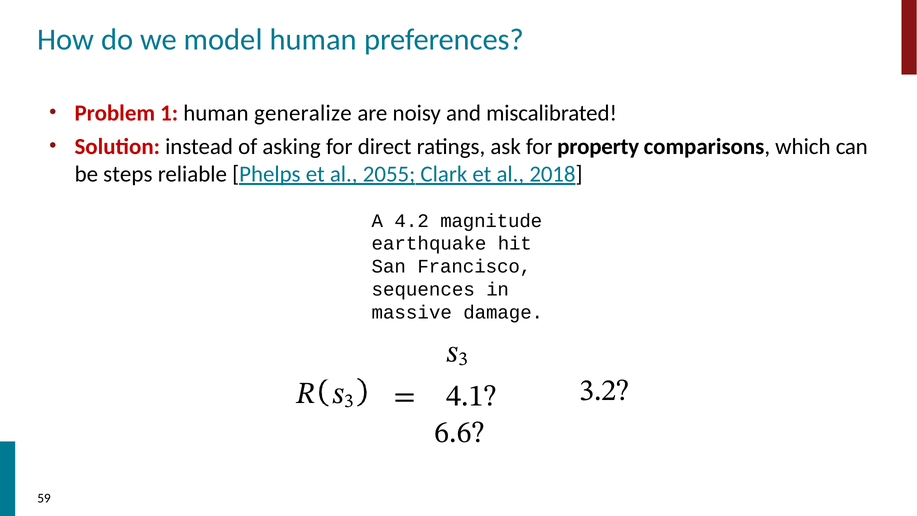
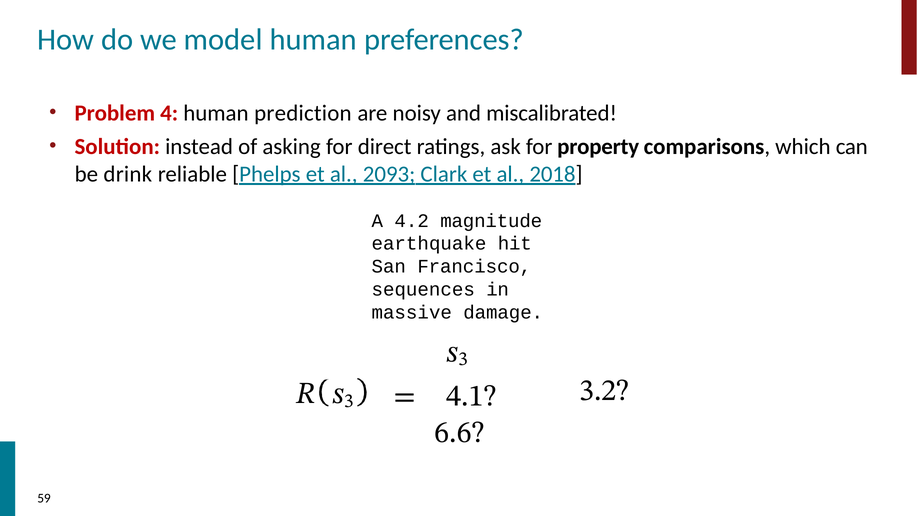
1: 1 -> 4
generalize: generalize -> prediction
steps: steps -> drink
2055: 2055 -> 2093
